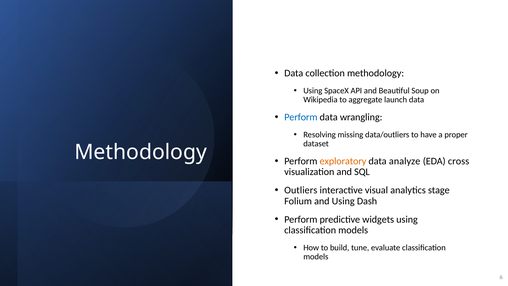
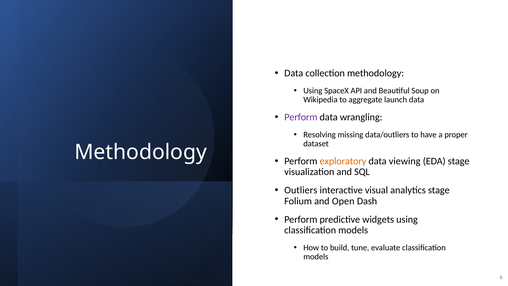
Perform at (301, 117) colour: blue -> purple
analyze: analyze -> viewing
EDA cross: cross -> stage
and Using: Using -> Open
